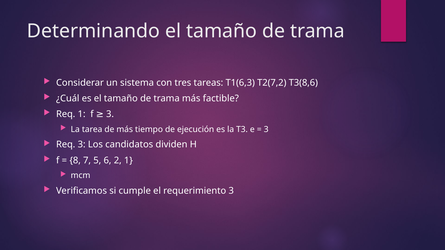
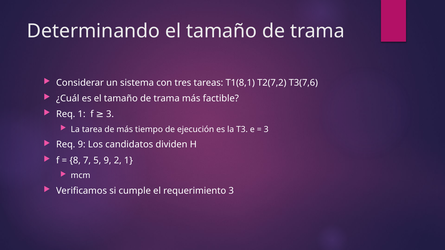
T1(6,3: T1(6,3 -> T1(8,1
T3(8,6: T3(8,6 -> T3(7,6
Req 3: 3 -> 9
5 6: 6 -> 9
